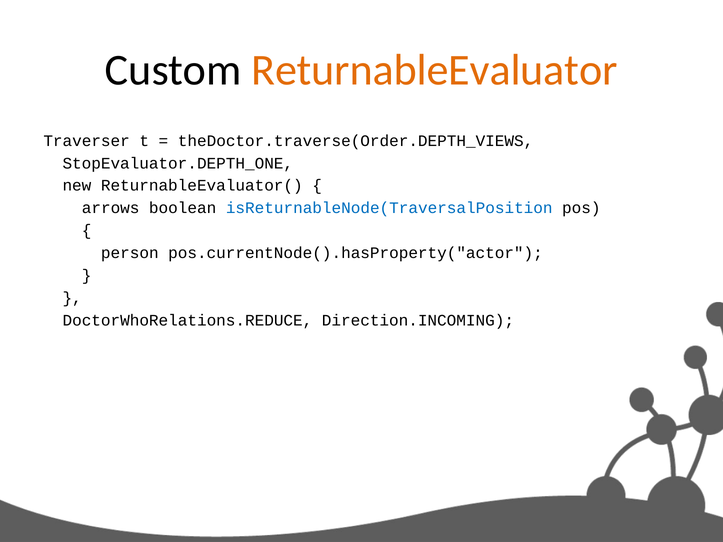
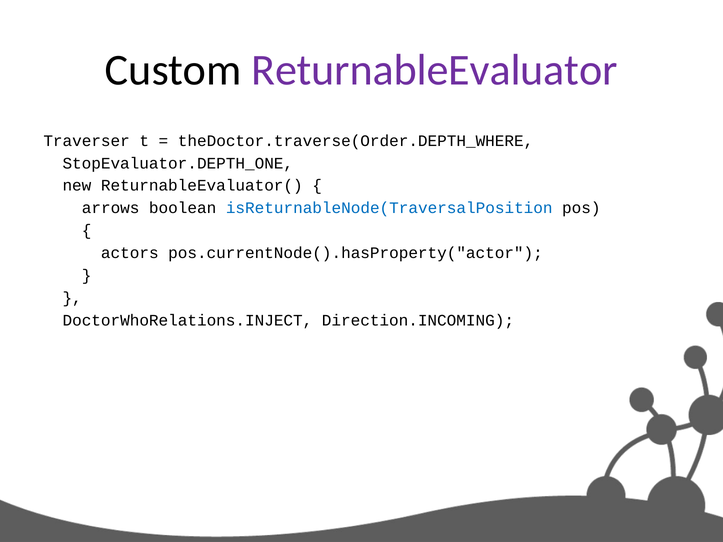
ReturnableEvaluator colour: orange -> purple
theDoctor.traverse(Order.DEPTH_VIEWS: theDoctor.traverse(Order.DEPTH_VIEWS -> theDoctor.traverse(Order.DEPTH_WHERE
person: person -> actors
DoctorWhoRelations.REDUCE: DoctorWhoRelations.REDUCE -> DoctorWhoRelations.INJECT
